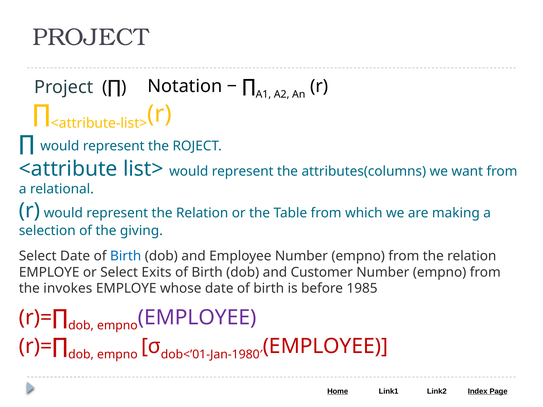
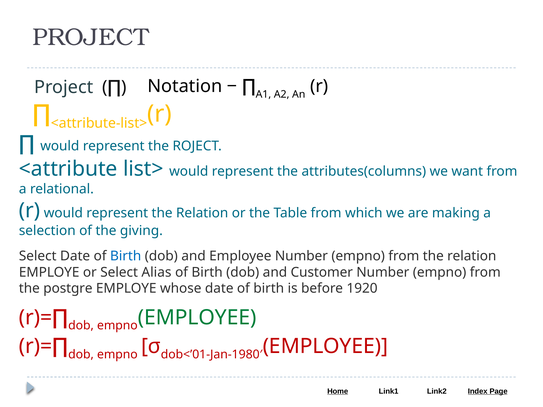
Exits: Exits -> Alias
invokes: invokes -> postgre
1985: 1985 -> 1920
EMPLOYEE at (197, 318) colour: purple -> green
